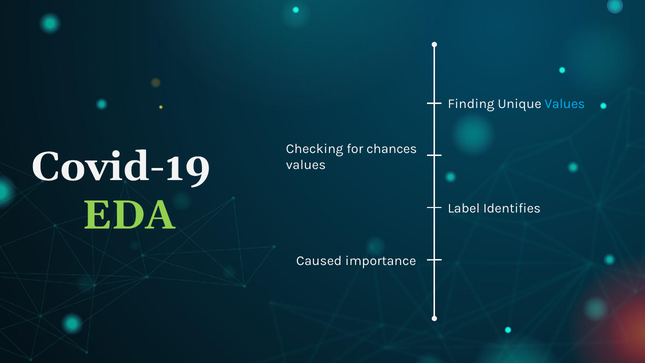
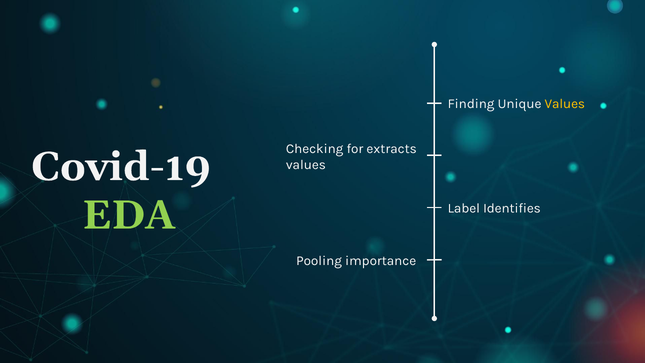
Values at (565, 104) colour: light blue -> yellow
chances: chances -> extracts
Caused: Caused -> Pooling
